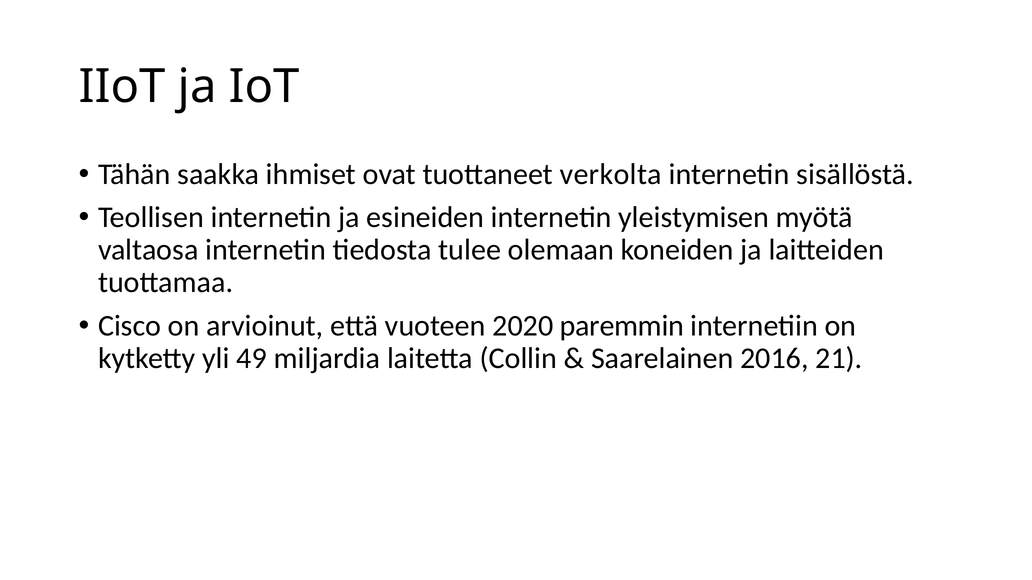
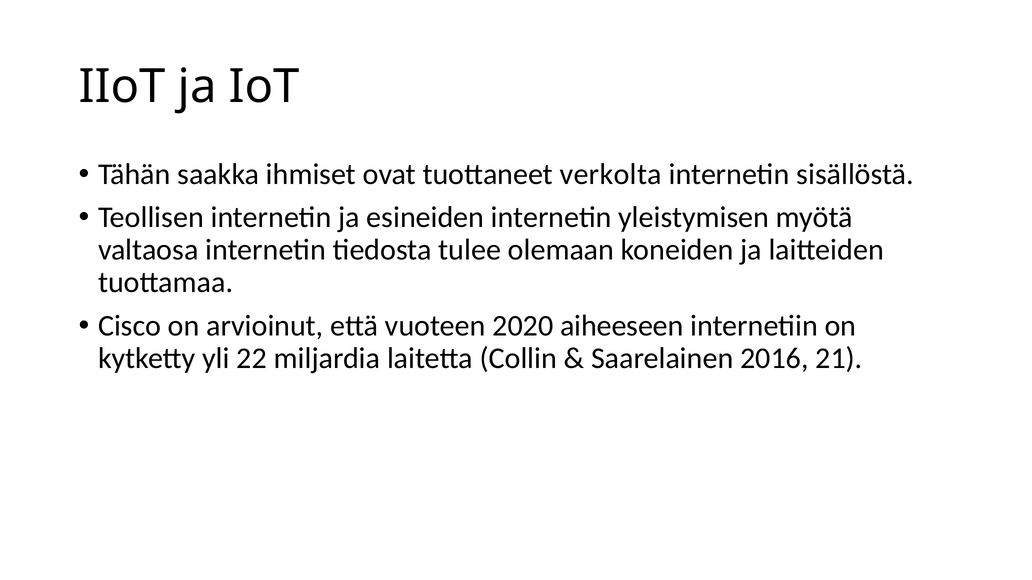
paremmin: paremmin -> aiheeseen
49: 49 -> 22
